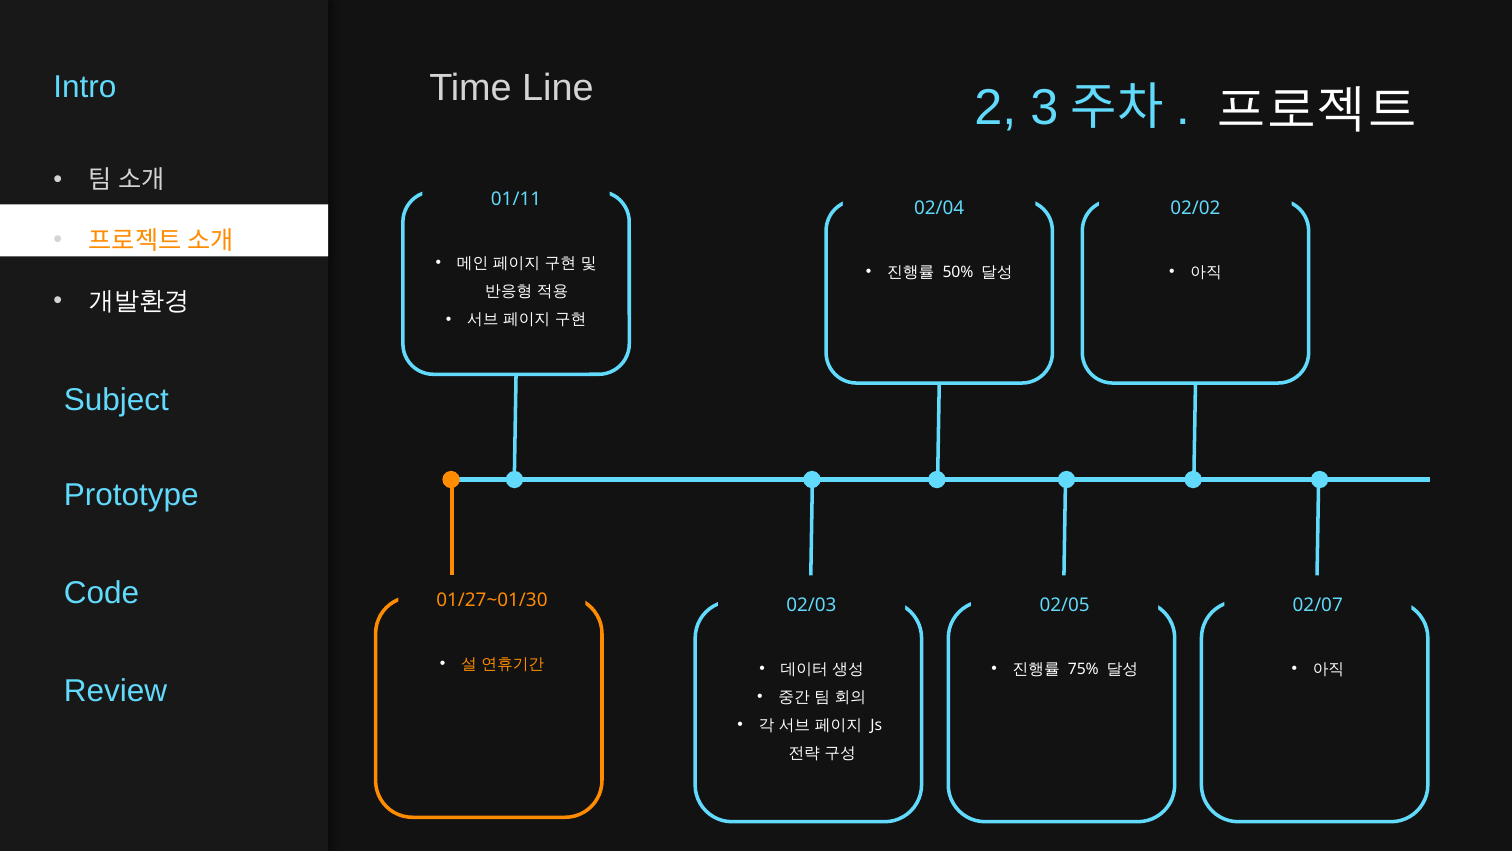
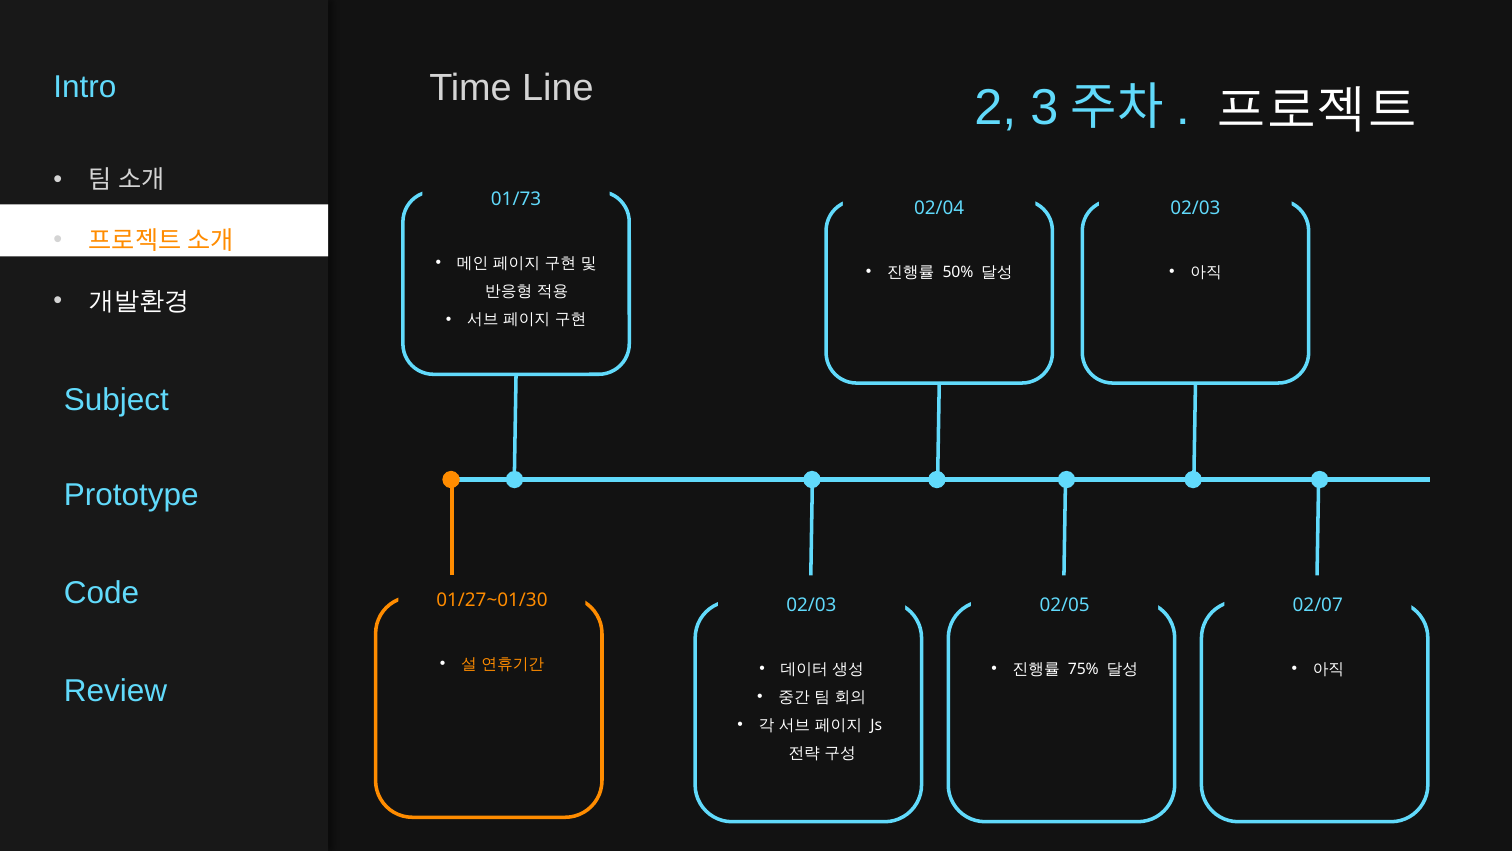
01/11: 01/11 -> 01/73
02/02 at (1195, 208): 02/02 -> 02/03
